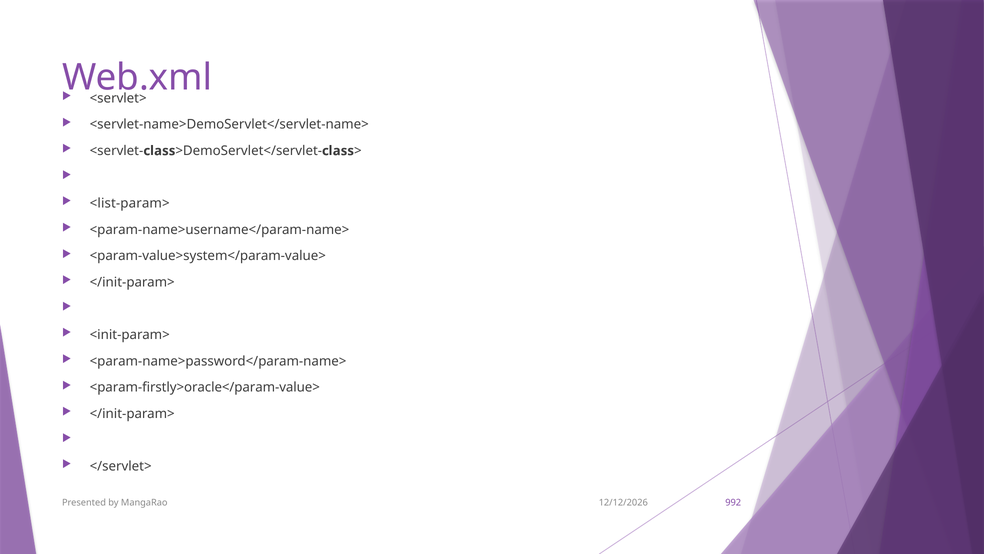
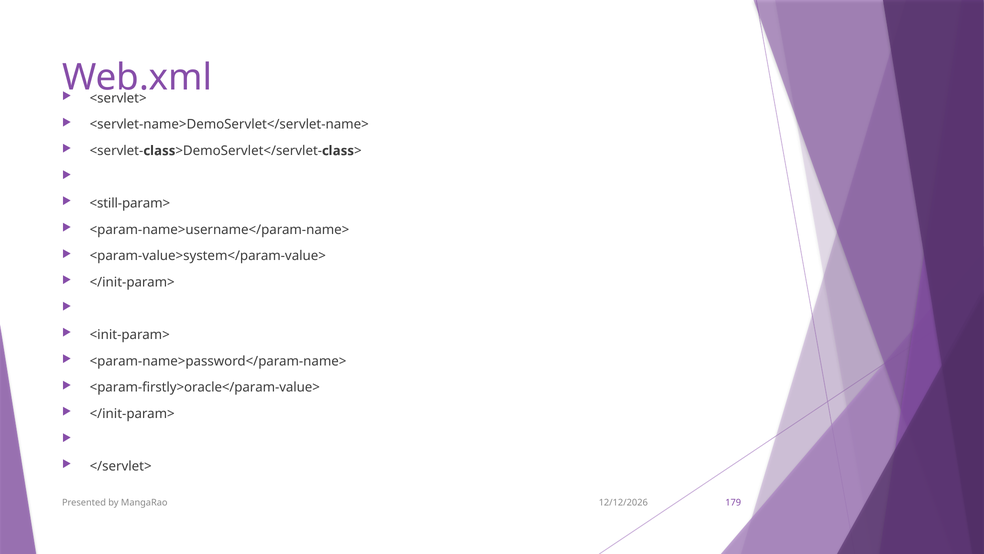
<list-param>: <list-param> -> <still-param>
992: 992 -> 179
